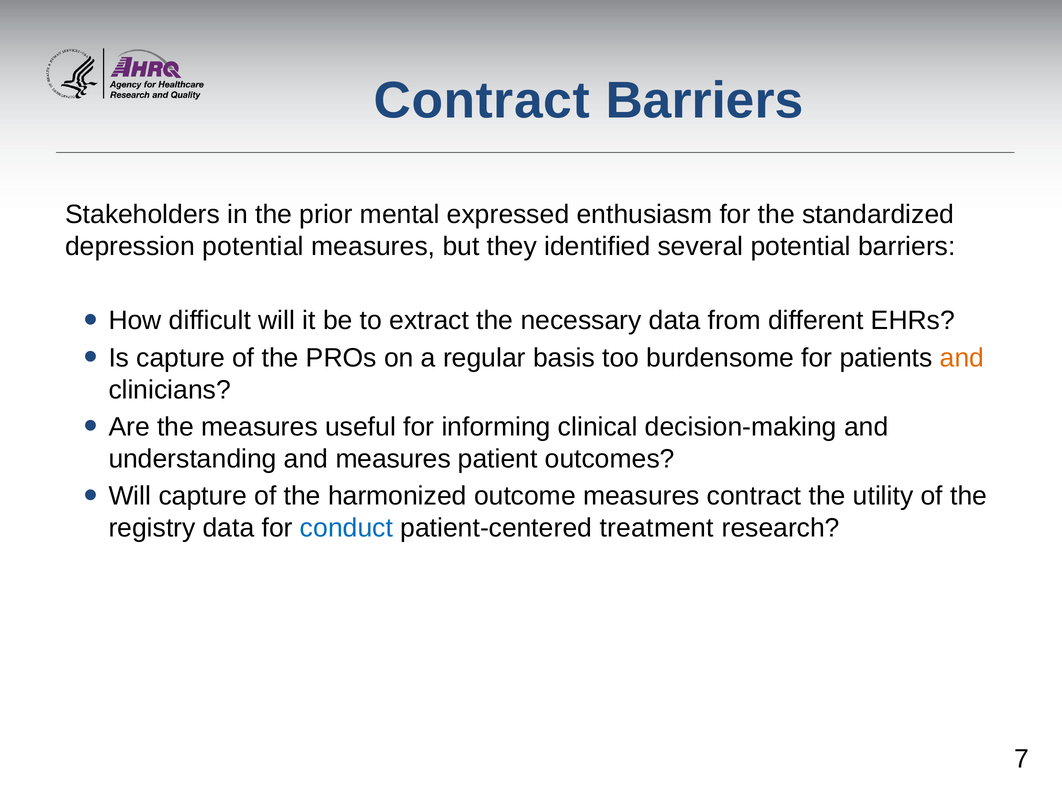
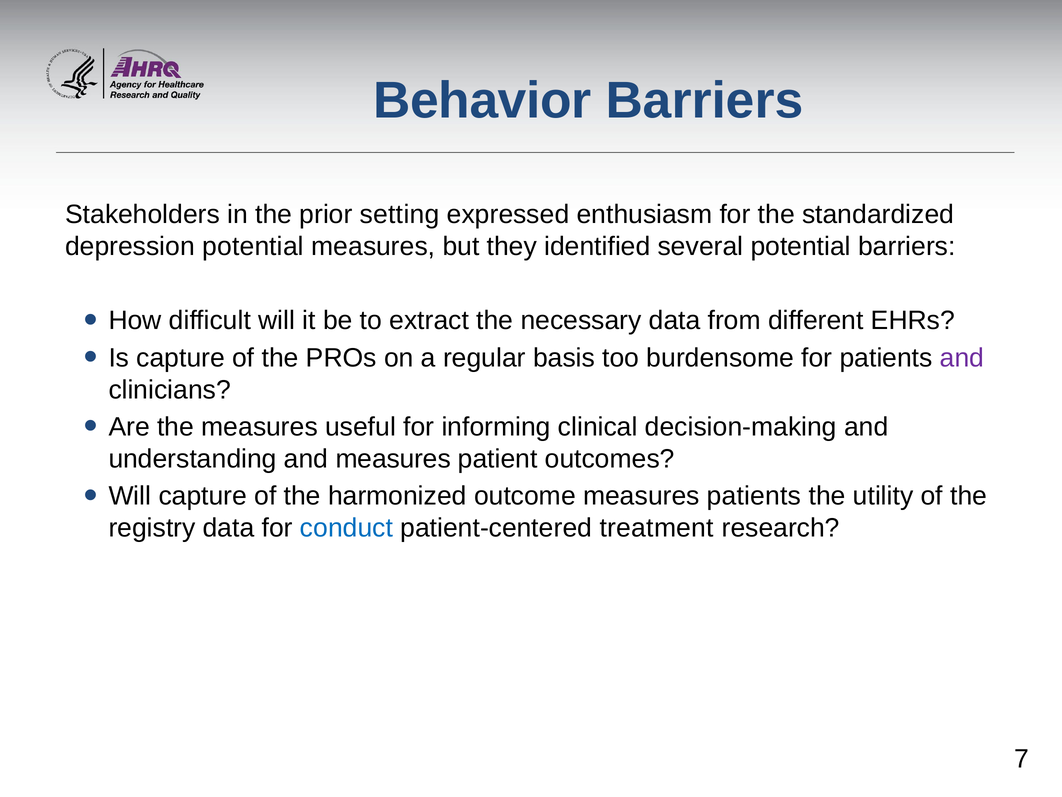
Contract at (482, 101): Contract -> Behavior
mental: mental -> setting
and at (962, 358) colour: orange -> purple
measures contract: contract -> patients
